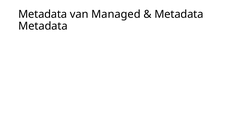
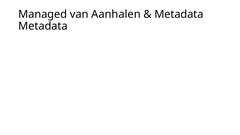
Metadata at (43, 14): Metadata -> Managed
Managed: Managed -> Aanhalen
